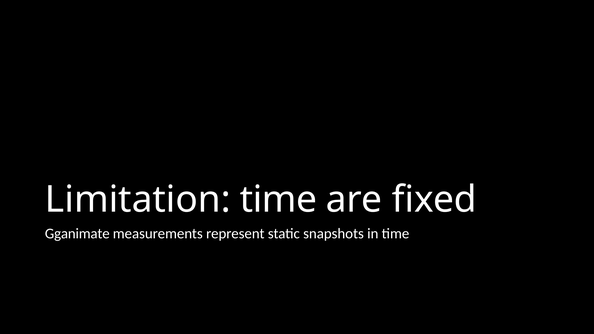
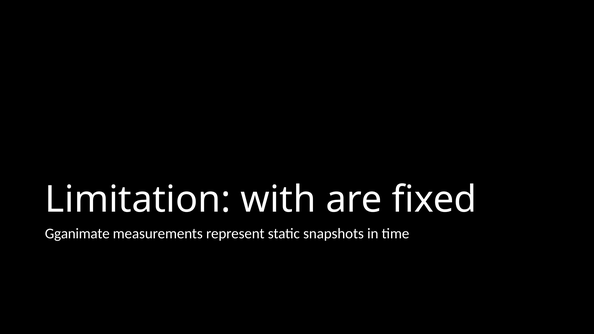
Limitation time: time -> with
